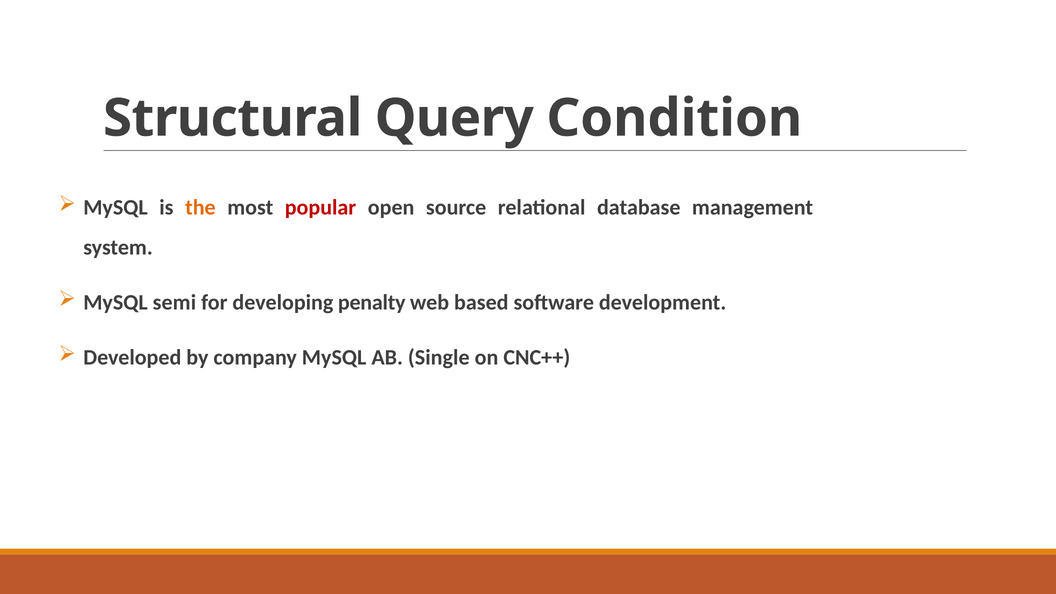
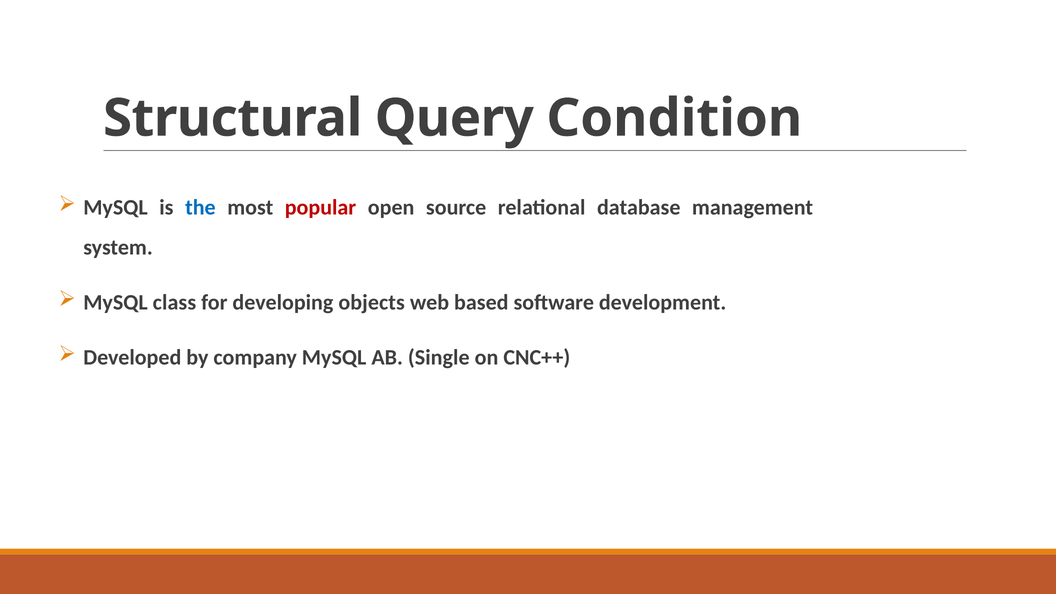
the colour: orange -> blue
semi: semi -> class
penalty: penalty -> objects
